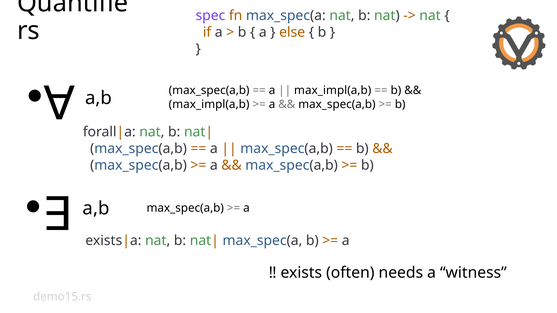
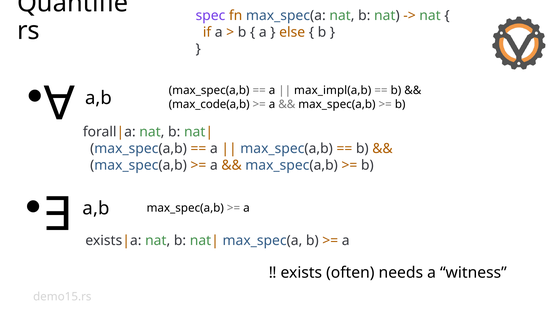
max_impl(a,b at (209, 104): max_impl(a,b -> max_code(a,b
